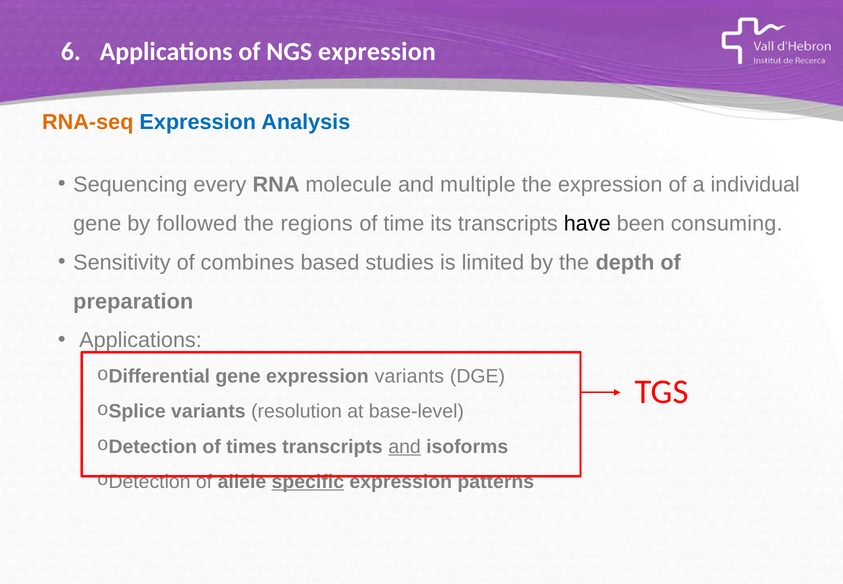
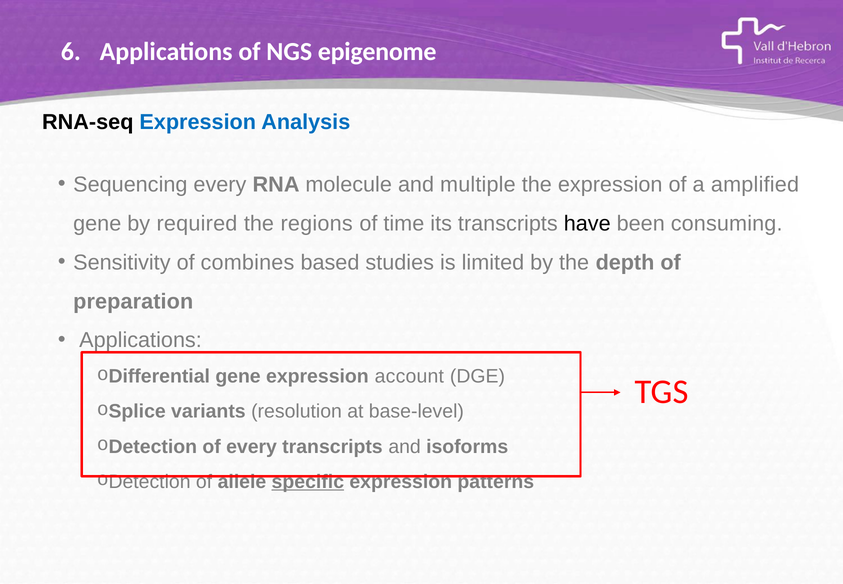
NGS expression: expression -> epigenome
RNA-seq colour: orange -> black
individual: individual -> amplified
followed: followed -> required
expression variants: variants -> account
of times: times -> every
and at (405, 446) underline: present -> none
